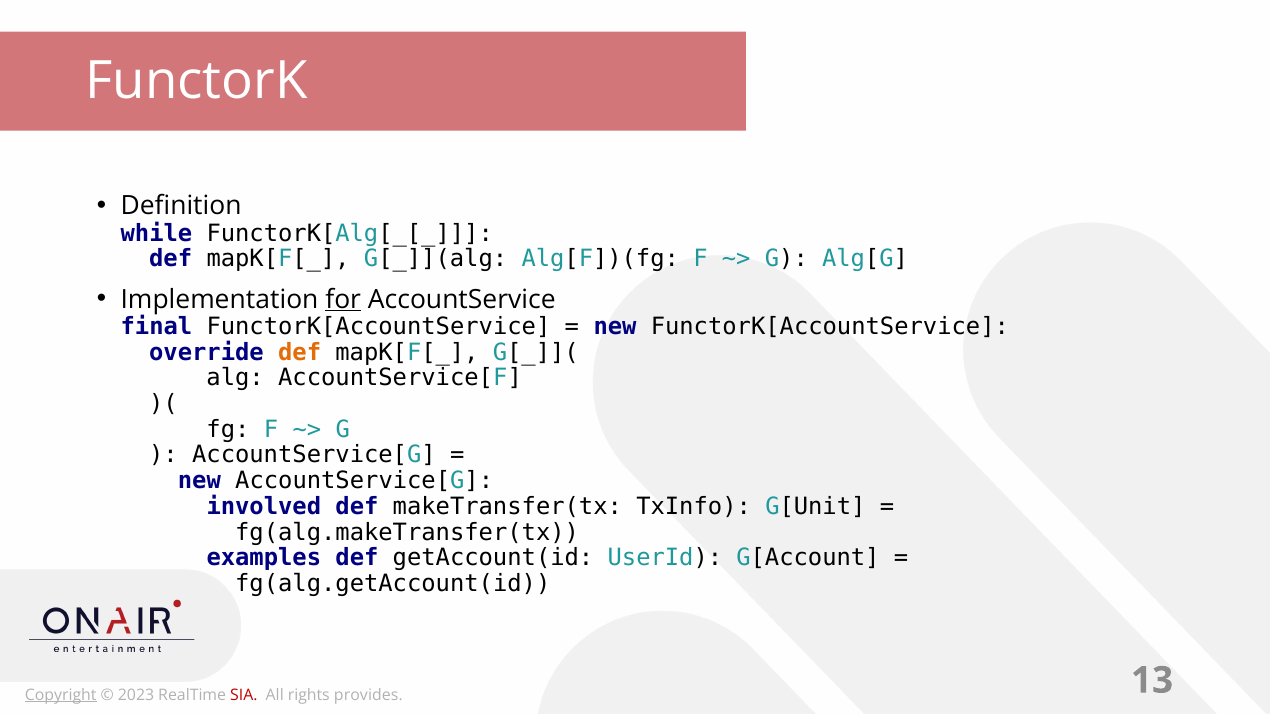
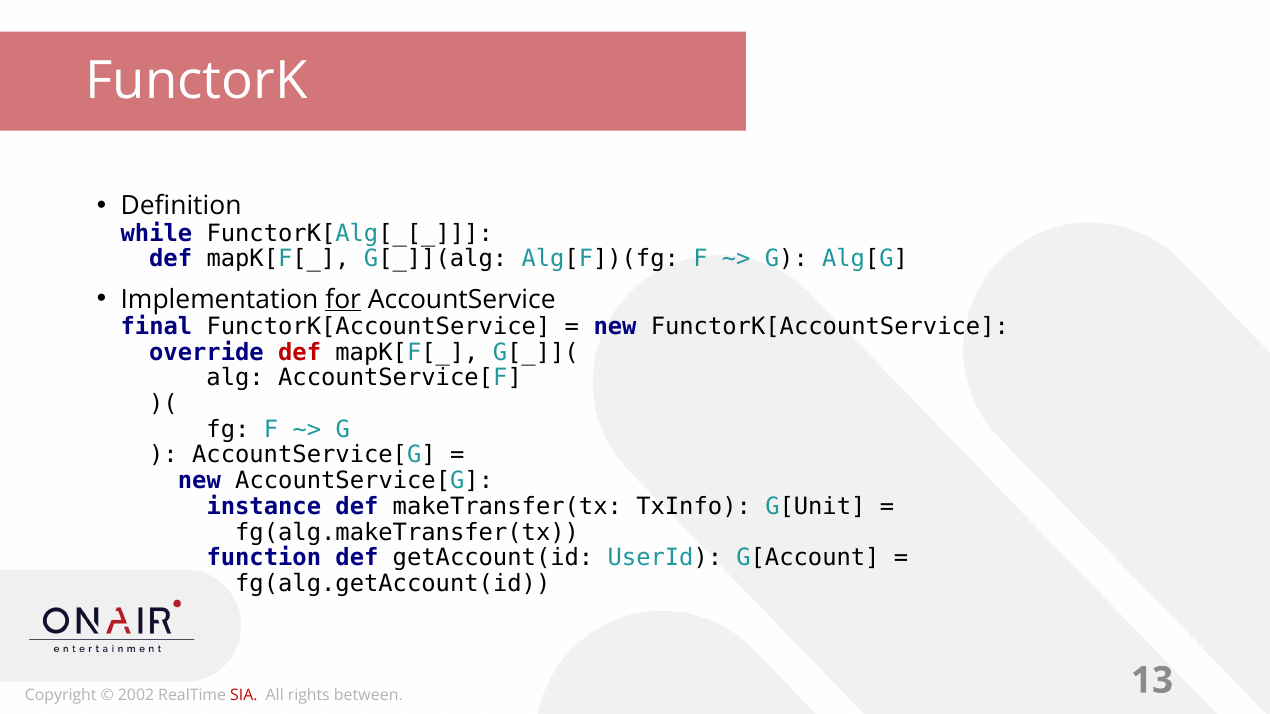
def at (300, 352) colour: orange -> red
involved: involved -> instance
examples: examples -> function
Copyright underline: present -> none
2023: 2023 -> 2002
provides: provides -> between
